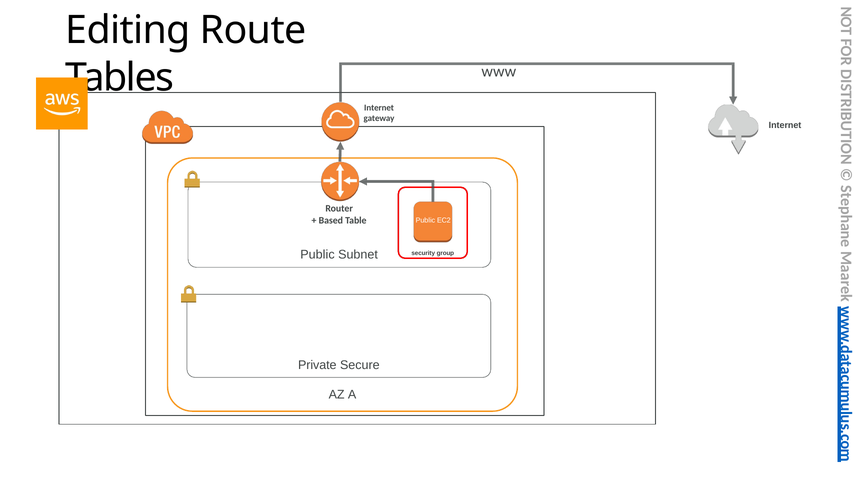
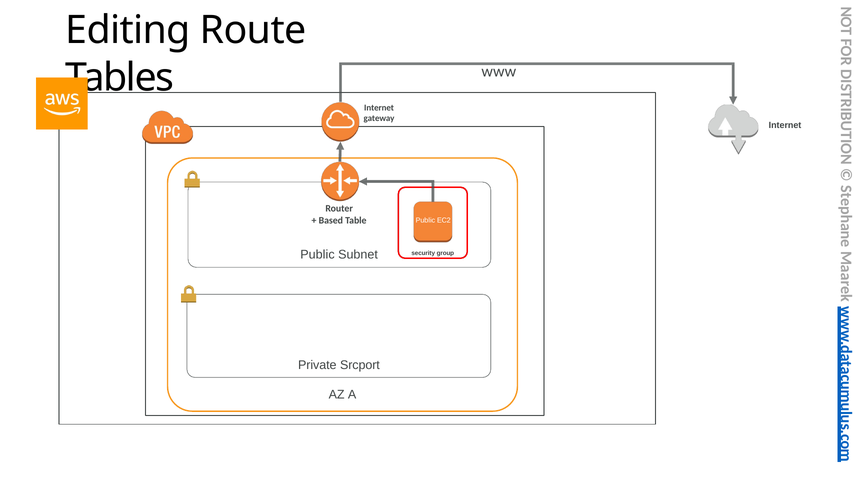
Secure: Secure -> Srcport
